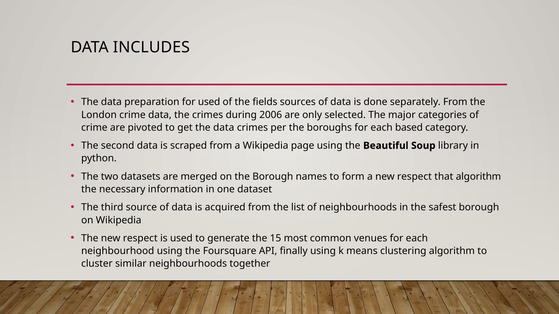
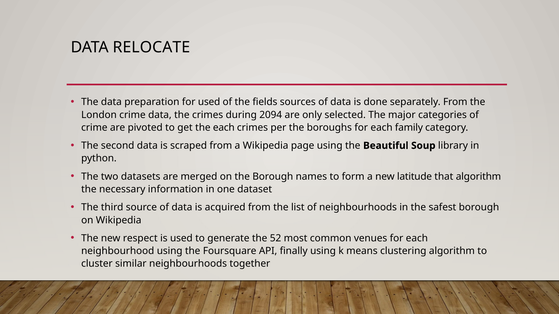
INCLUDES: INCLUDES -> RELOCATE
2006: 2006 -> 2094
get the data: data -> each
based: based -> family
a new respect: respect -> latitude
15: 15 -> 52
